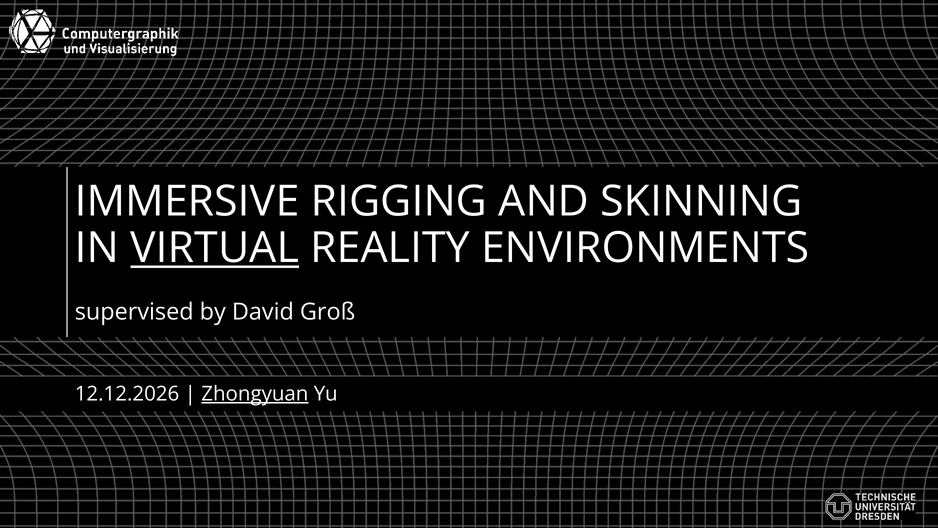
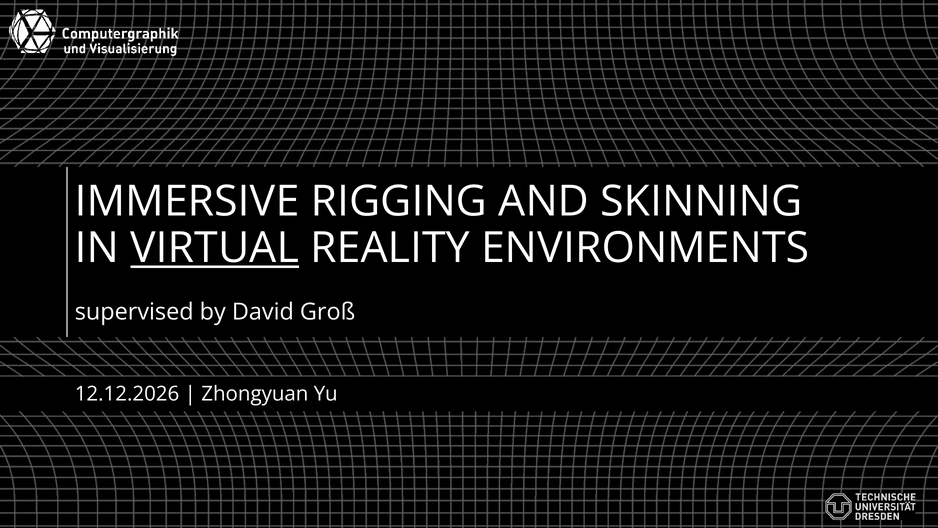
Zhongyuan at (255, 394) underline: present -> none
